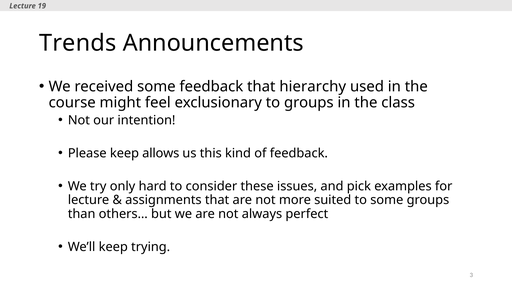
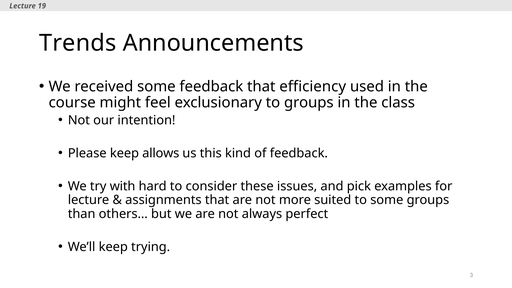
hierarchy: hierarchy -> efficiency
only: only -> with
